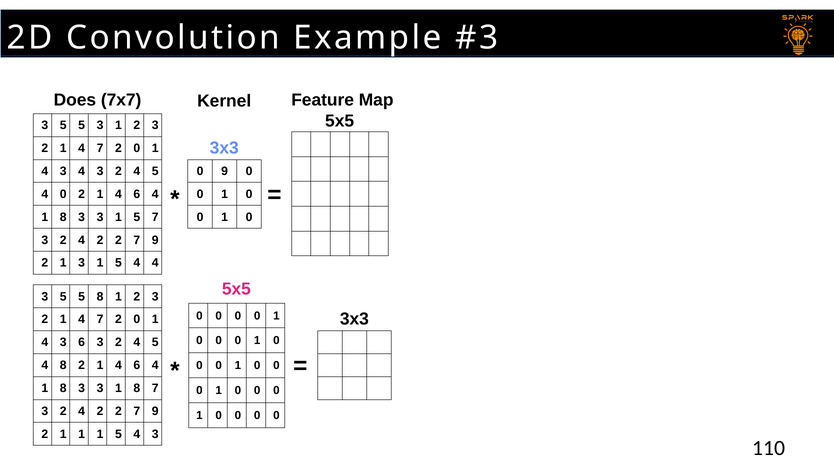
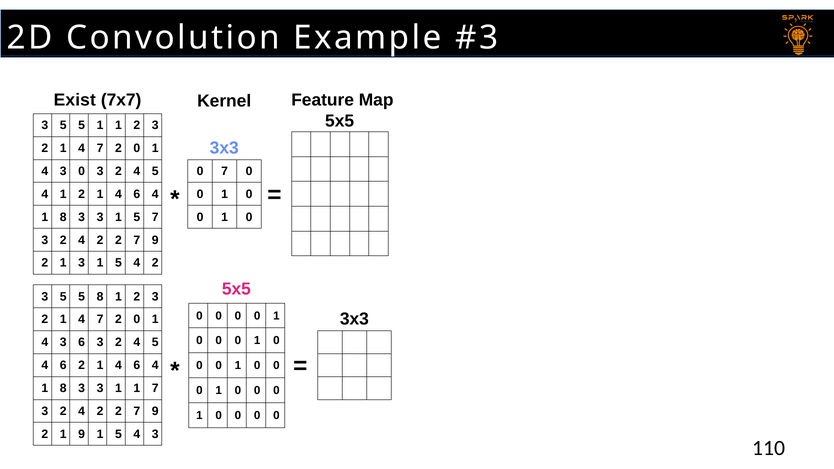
Does: Does -> Exist
5 3: 3 -> 1
4 at (82, 171): 4 -> 0
0 9: 9 -> 7
0 at (63, 194): 0 -> 1
5 4 4: 4 -> 2
8 at (63, 365): 8 -> 6
3 1 8: 8 -> 1
2 1 1: 1 -> 9
